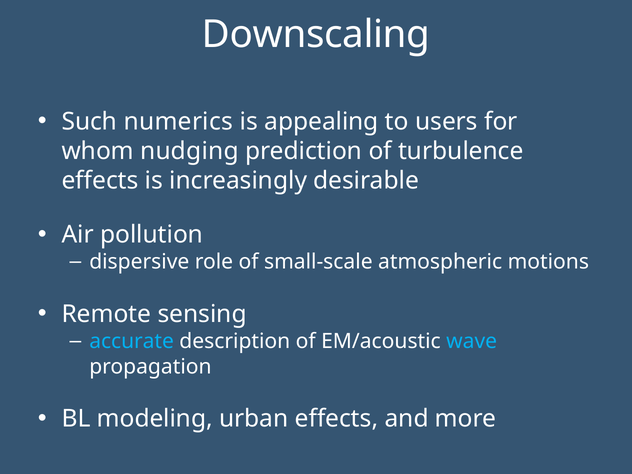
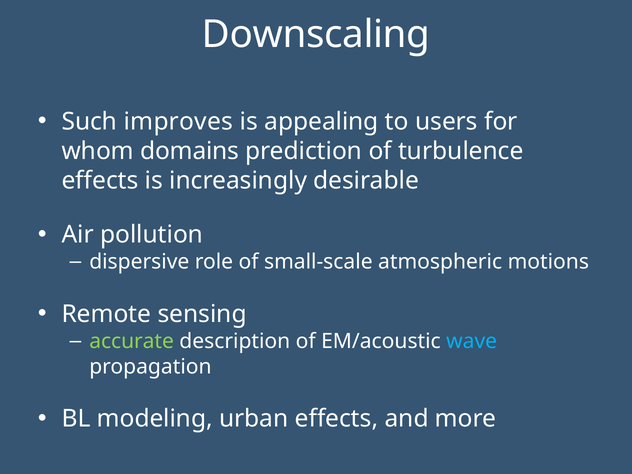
numerics: numerics -> improves
nudging: nudging -> domains
accurate colour: light blue -> light green
